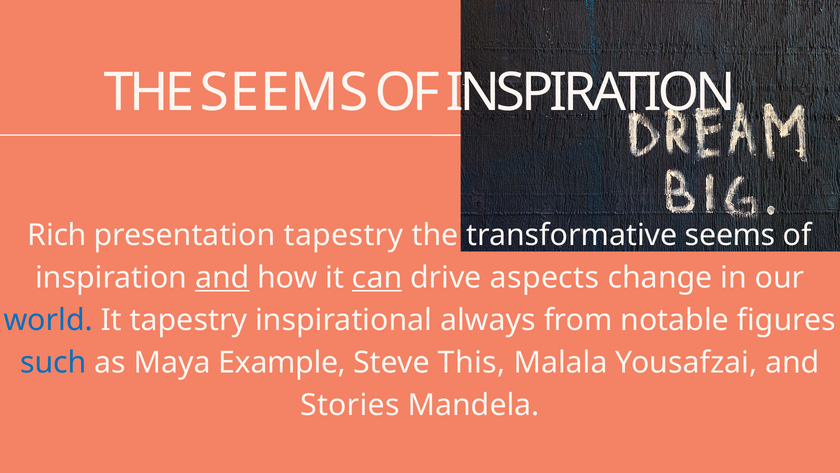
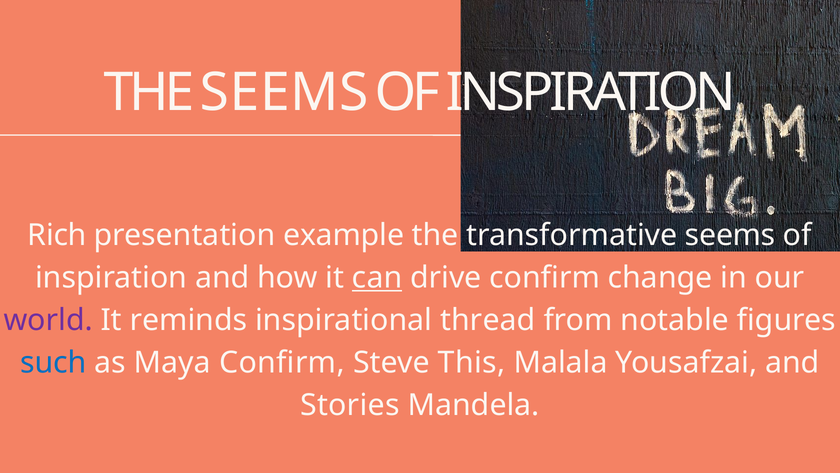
presentation tapestry: tapestry -> example
and at (222, 277) underline: present -> none
drive aspects: aspects -> confirm
world colour: blue -> purple
It tapestry: tapestry -> reminds
always: always -> thread
Maya Example: Example -> Confirm
